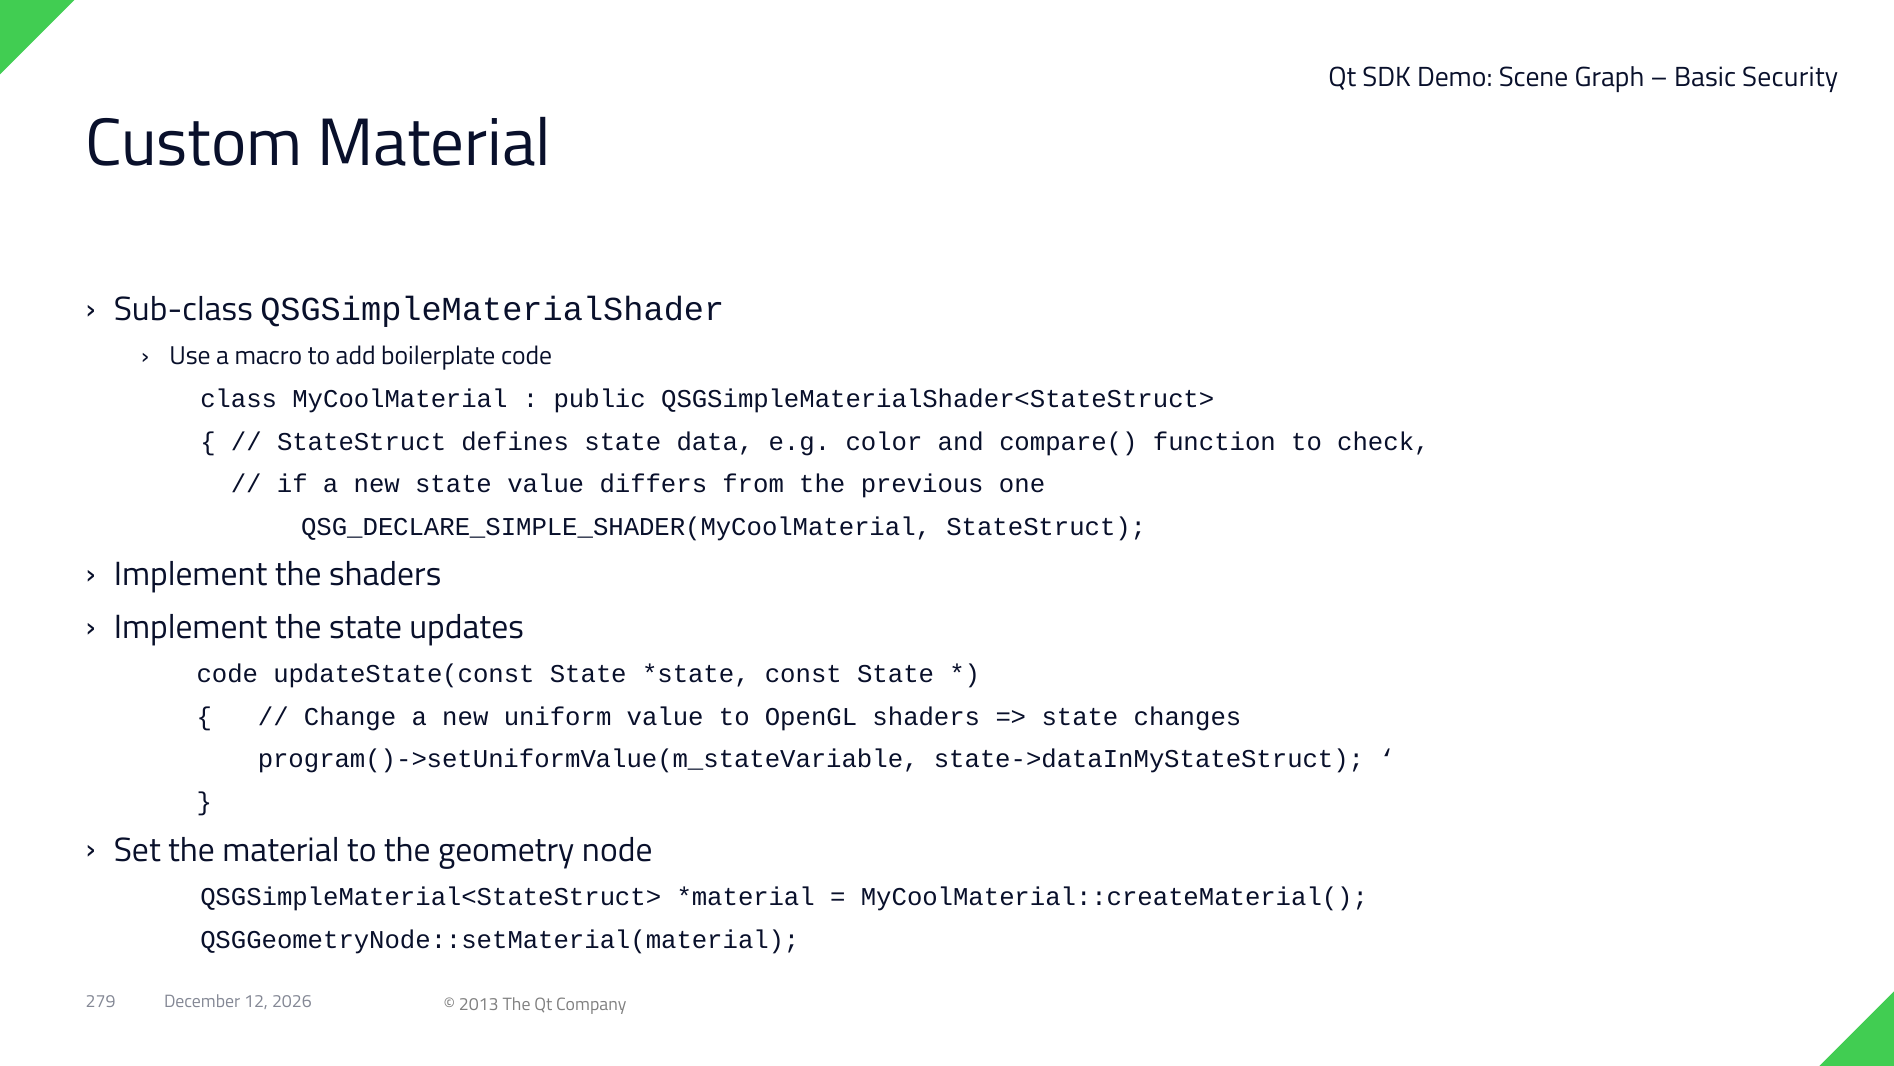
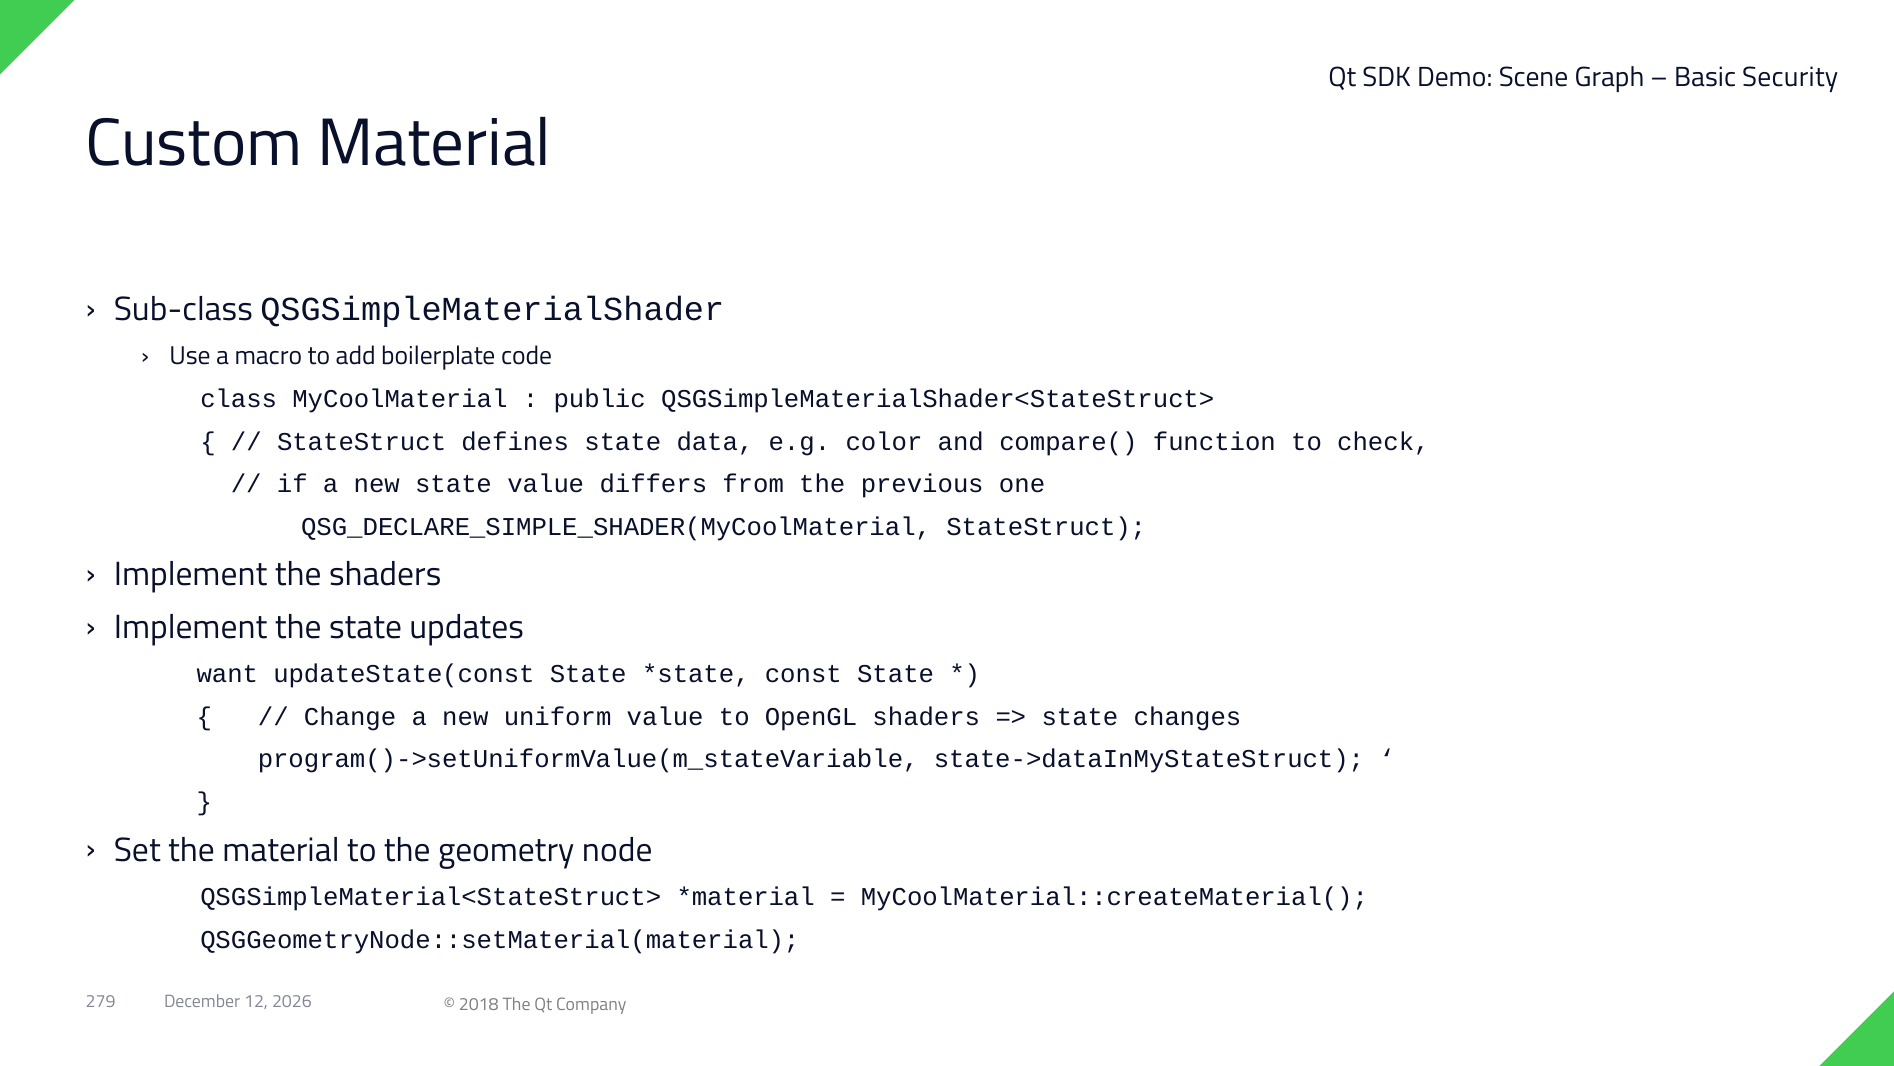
code at (227, 674): code -> want
2013: 2013 -> 2018
